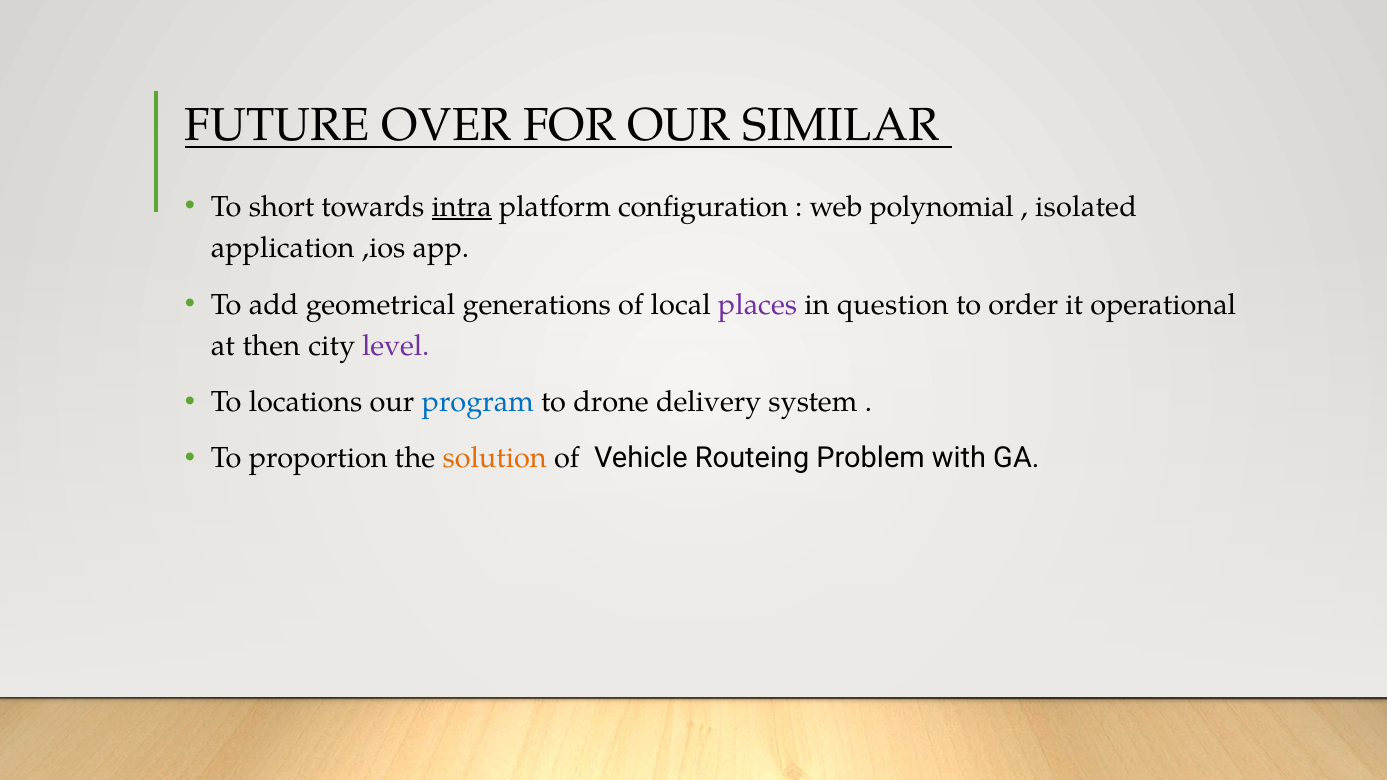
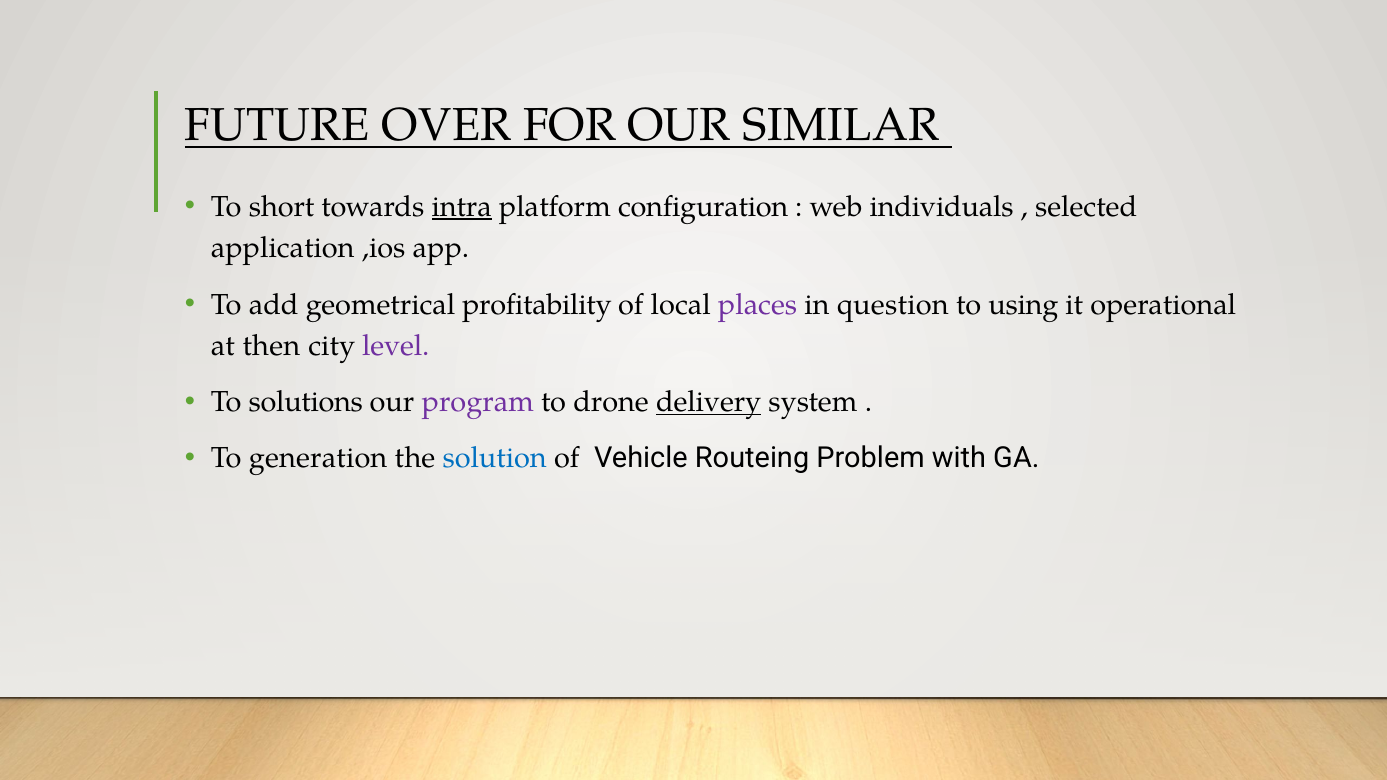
polynomial: polynomial -> individuals
isolated: isolated -> selected
generations: generations -> profitability
order: order -> using
locations: locations -> solutions
program colour: blue -> purple
delivery underline: none -> present
proportion: proportion -> generation
solution colour: orange -> blue
